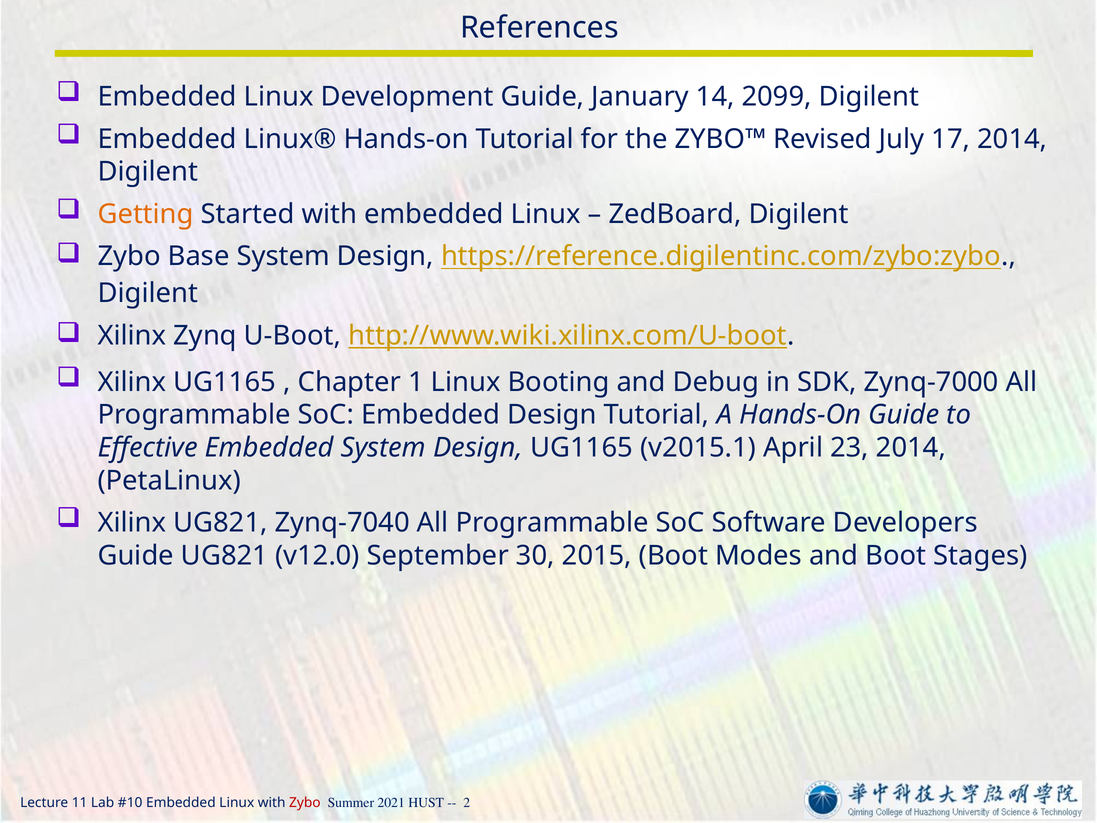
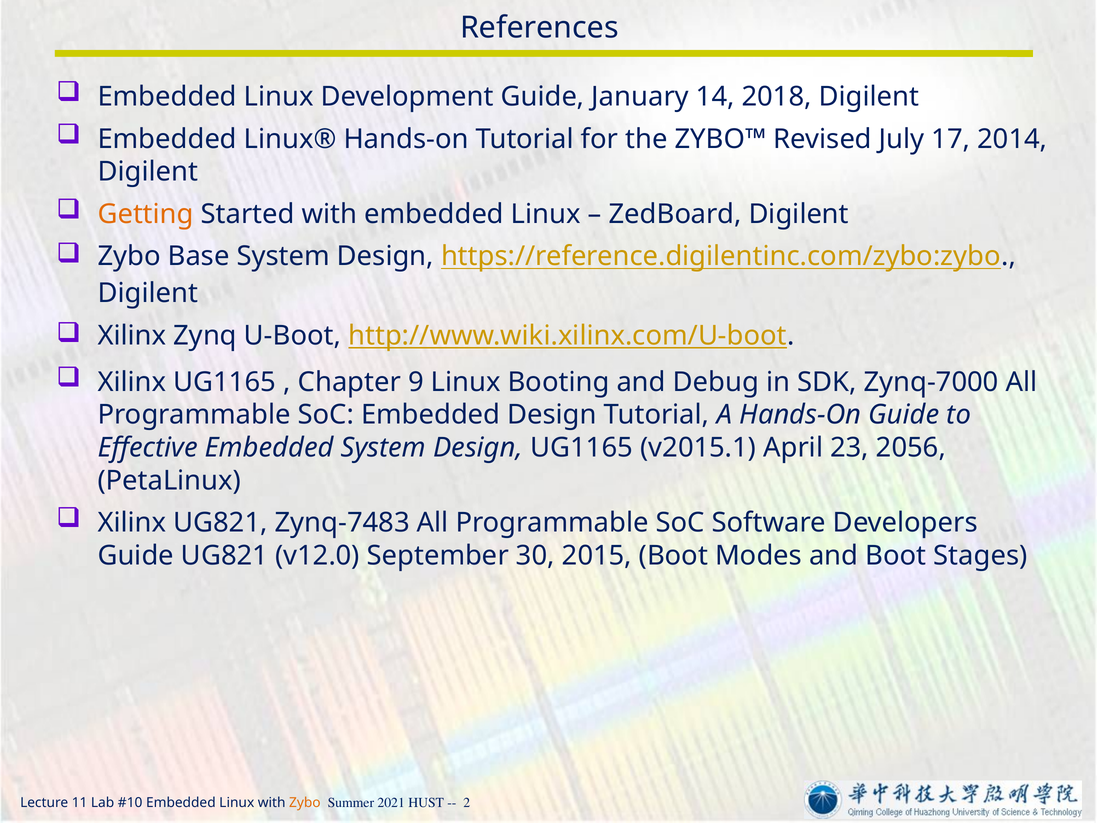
2099: 2099 -> 2018
1: 1 -> 9
23 2014: 2014 -> 2056
Zynq-7040: Zynq-7040 -> Zynq-7483
Zybo at (305, 802) colour: red -> orange
